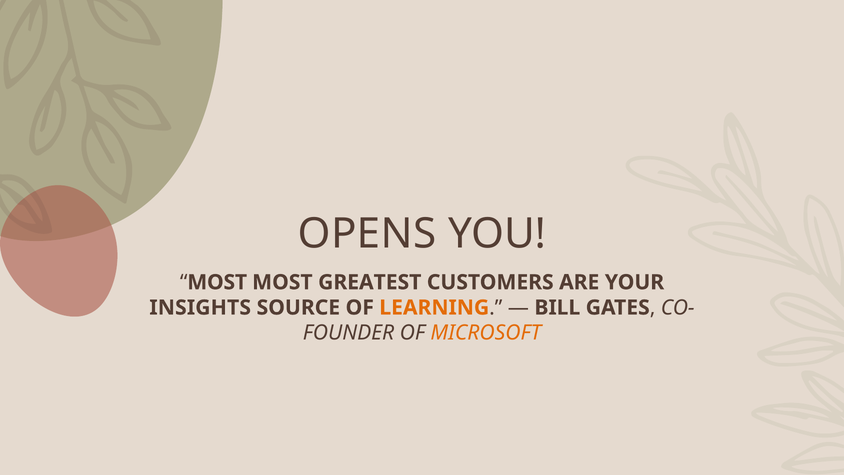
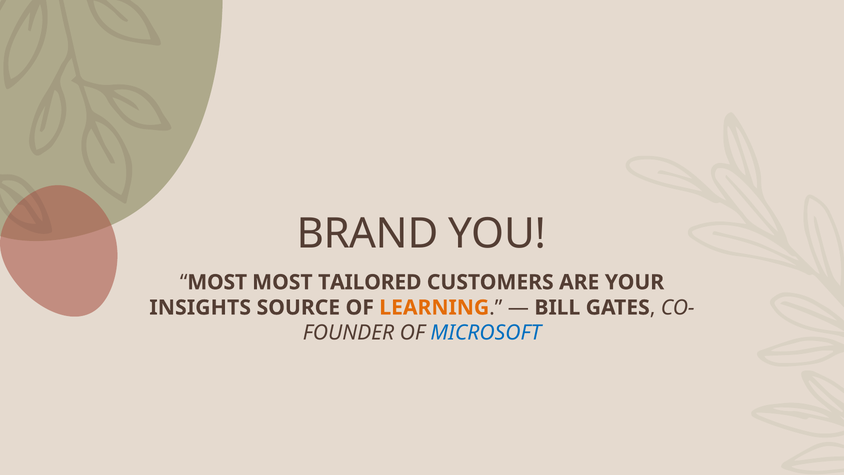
OPENS: OPENS -> BRAND
GREATEST: GREATEST -> TAILORED
MICROSOFT colour: orange -> blue
